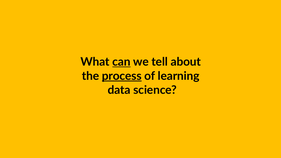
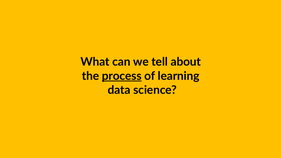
can underline: present -> none
